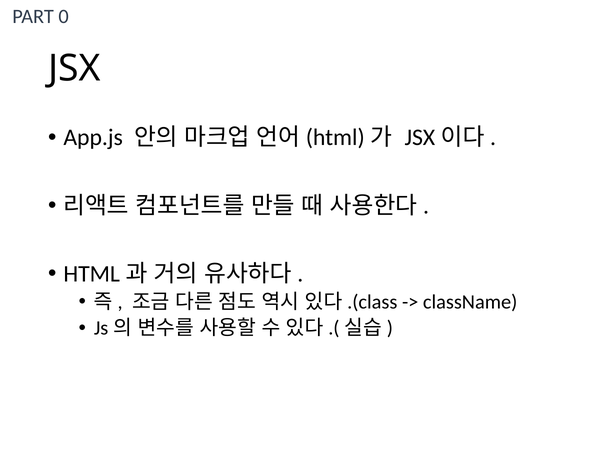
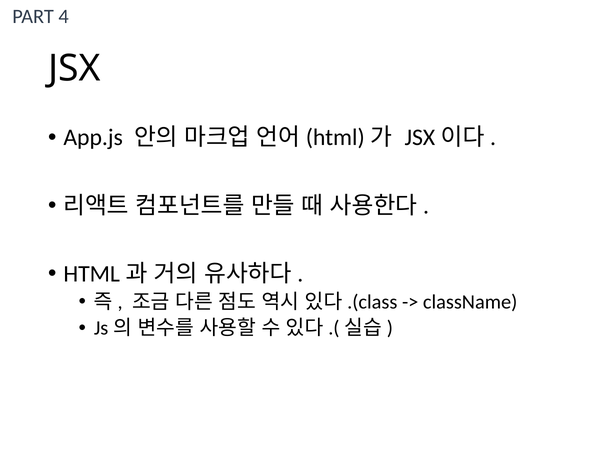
0: 0 -> 4
